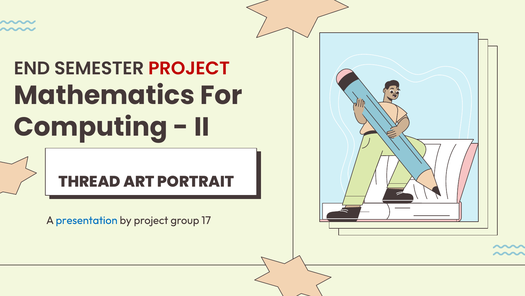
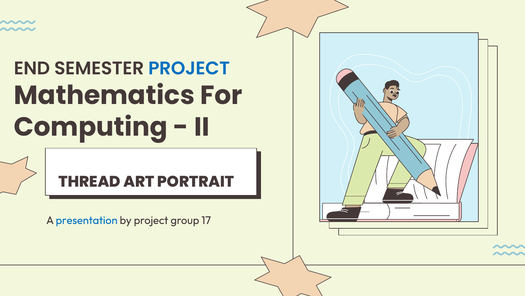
PROJECT at (189, 68) colour: red -> blue
